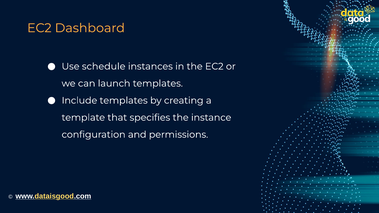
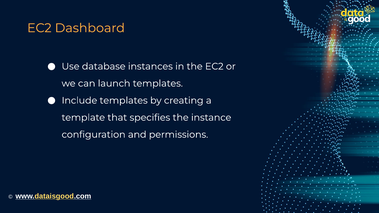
schedule: schedule -> database
